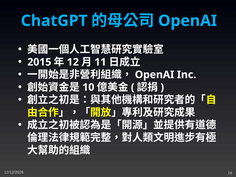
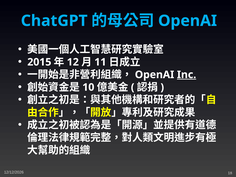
Inc underline: none -> present
